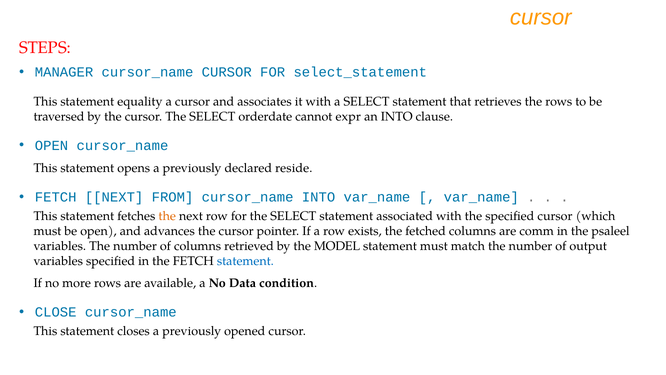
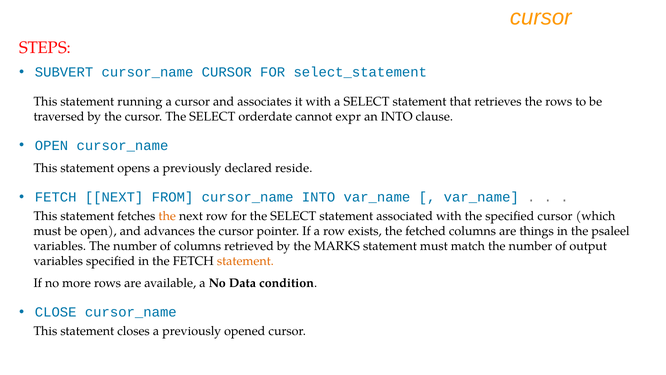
MANAGER: MANAGER -> SUBVERT
equality: equality -> running
comm: comm -> things
MODEL: MODEL -> MARKS
statement at (245, 261) colour: blue -> orange
